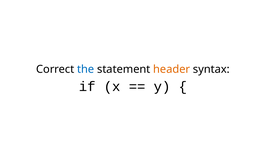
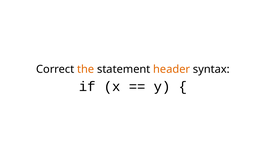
the colour: blue -> orange
